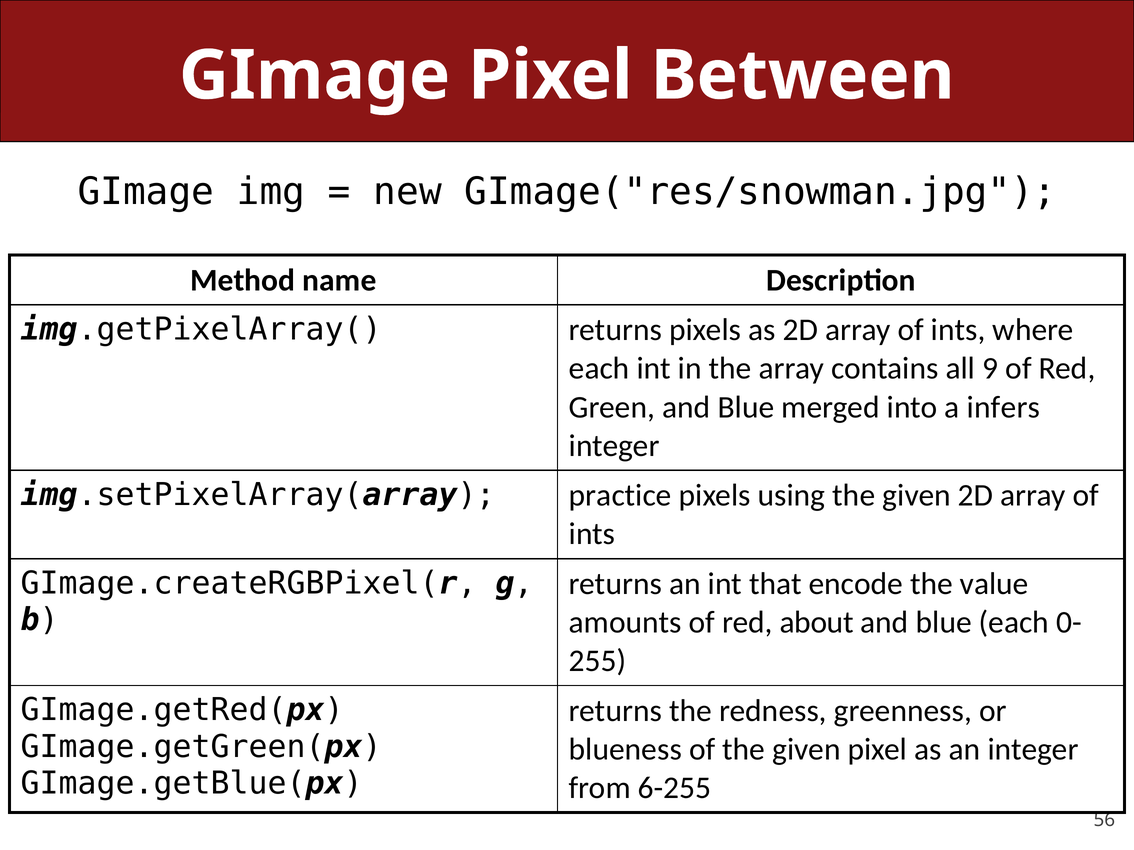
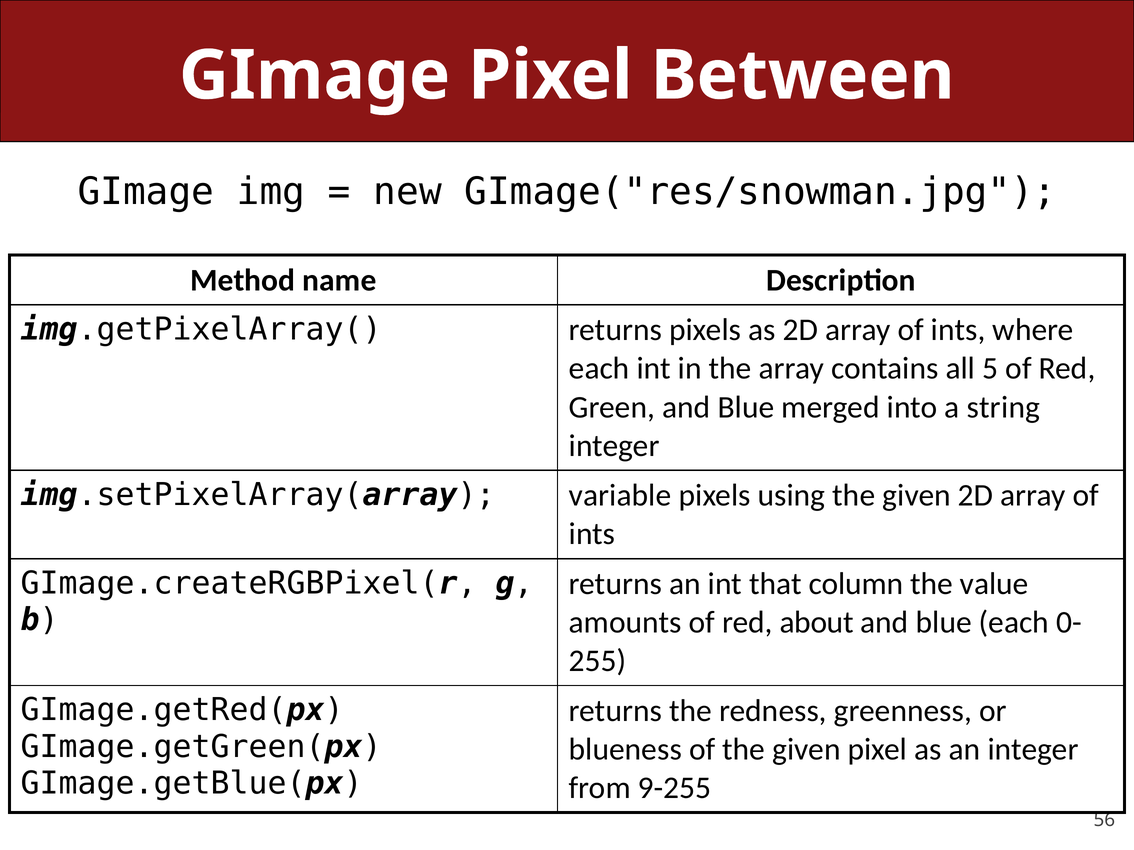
9: 9 -> 5
infers: infers -> string
practice: practice -> variable
encode: encode -> column
6-255: 6-255 -> 9-255
